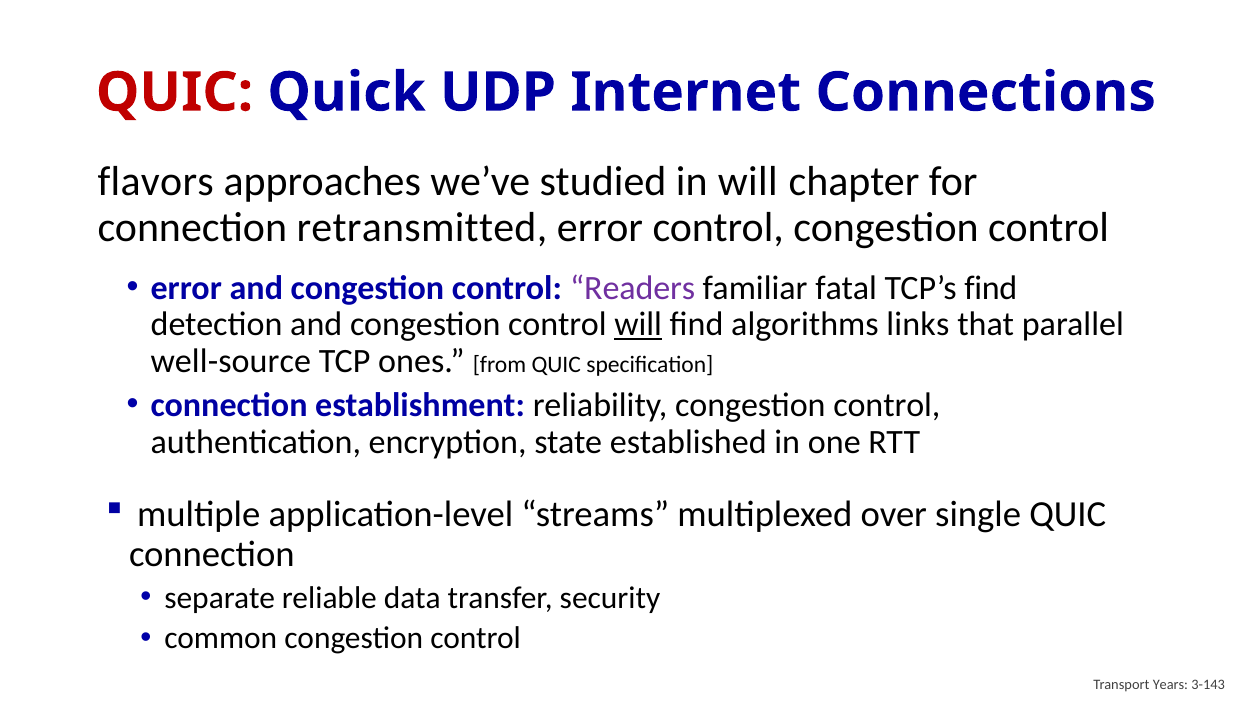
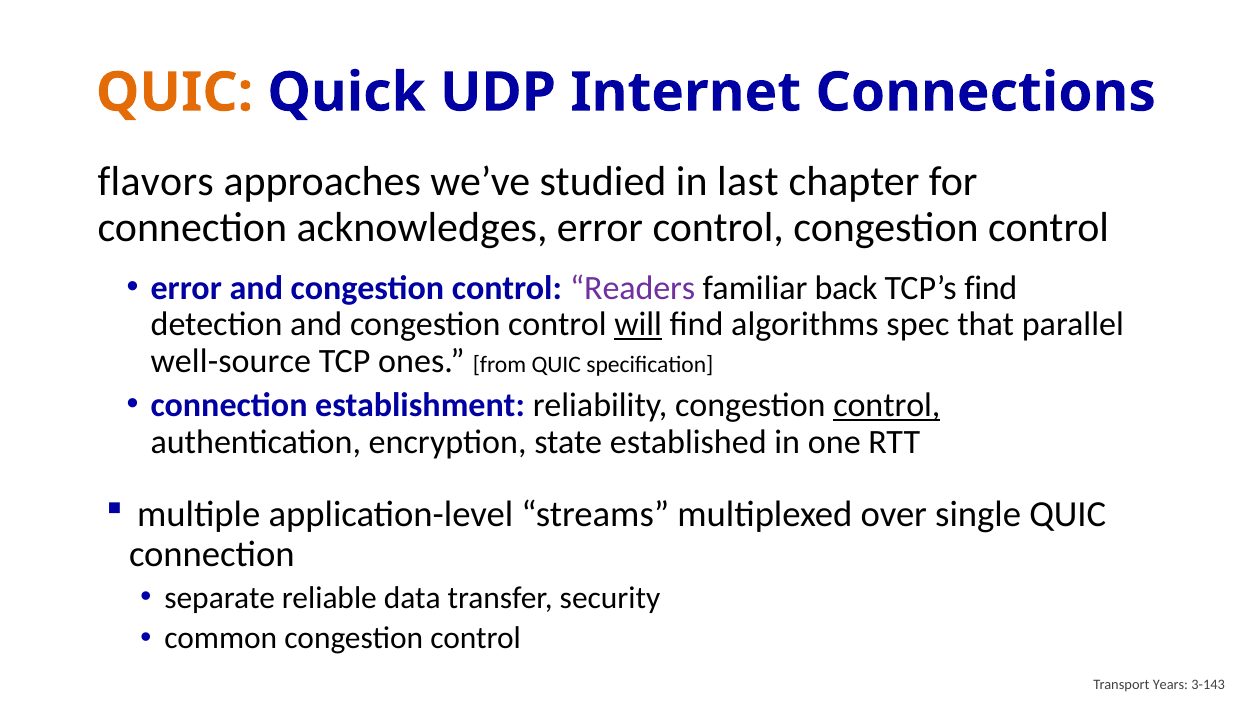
QUIC at (175, 92) colour: red -> orange
in will: will -> last
retransmitted: retransmitted -> acknowledges
fatal: fatal -> back
links: links -> spec
control at (887, 405) underline: none -> present
